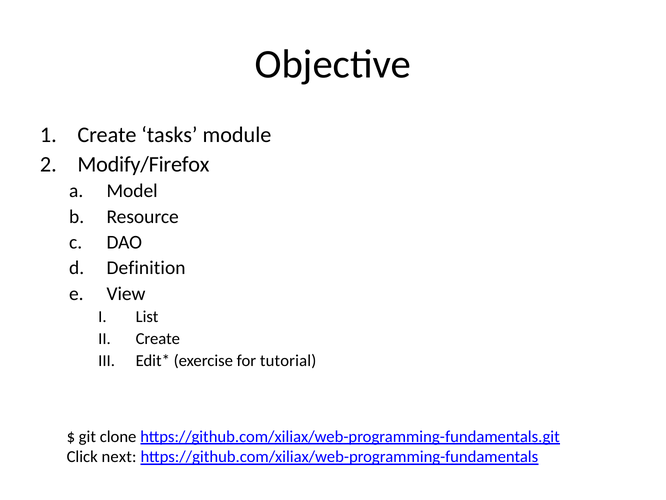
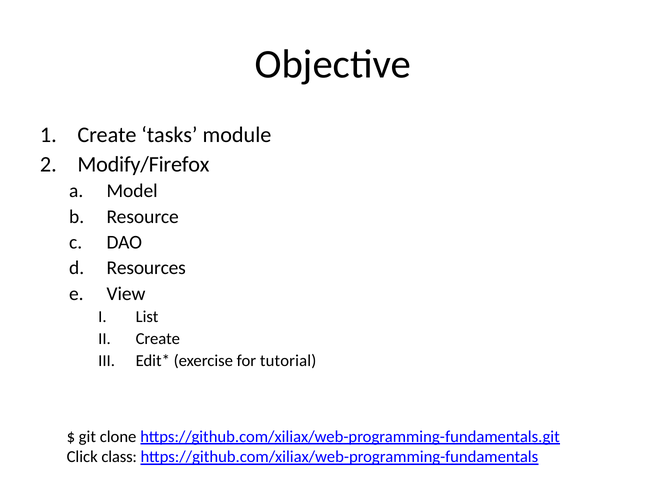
Definition: Definition -> Resources
next: next -> class
